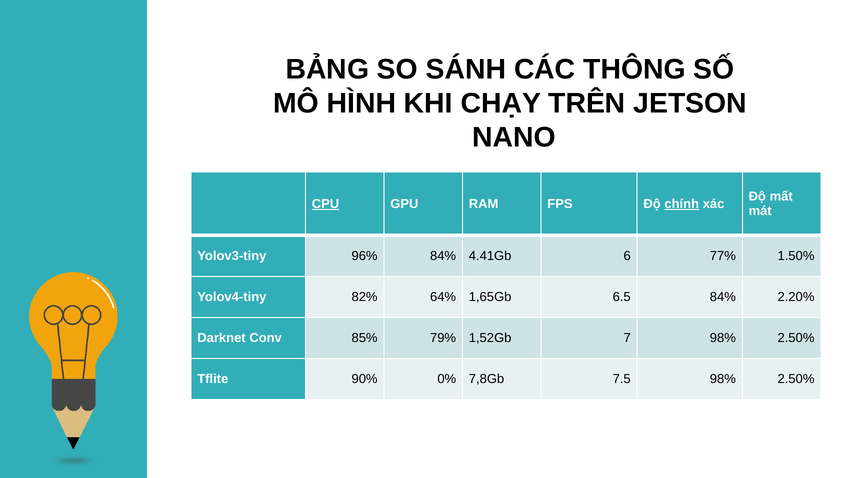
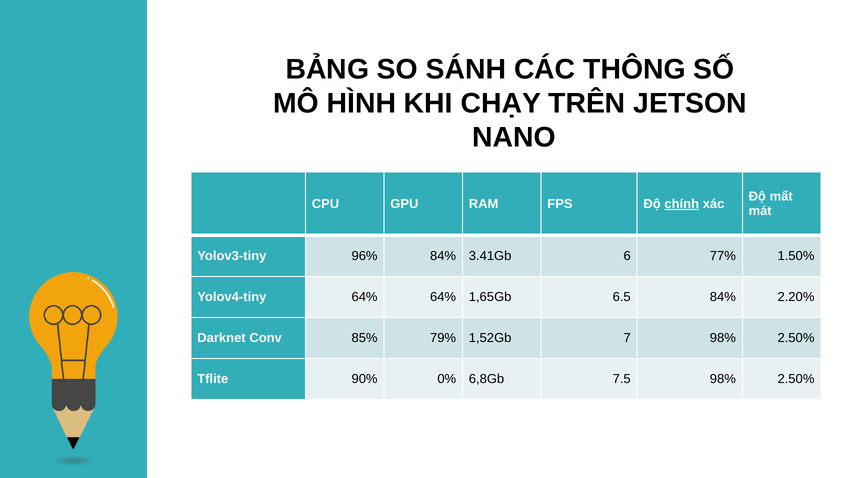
CPU underline: present -> none
4.41Gb: 4.41Gb -> 3.41Gb
Yolov4-tiny 82%: 82% -> 64%
7,8Gb: 7,8Gb -> 6,8Gb
